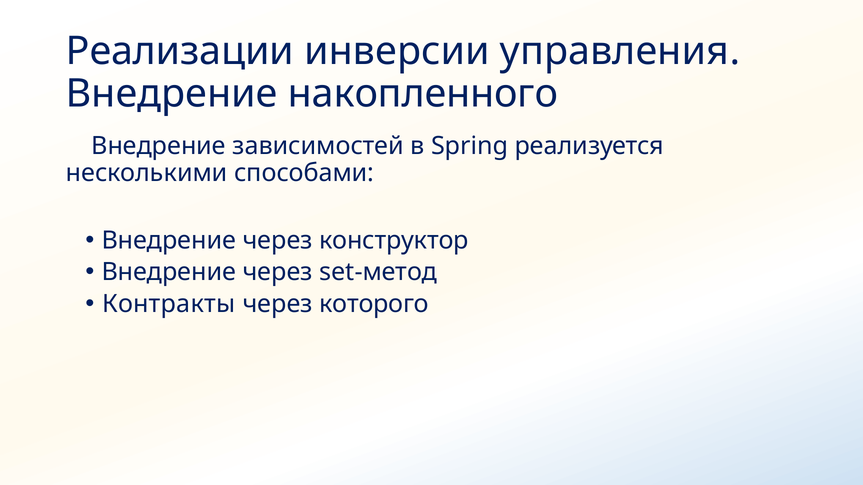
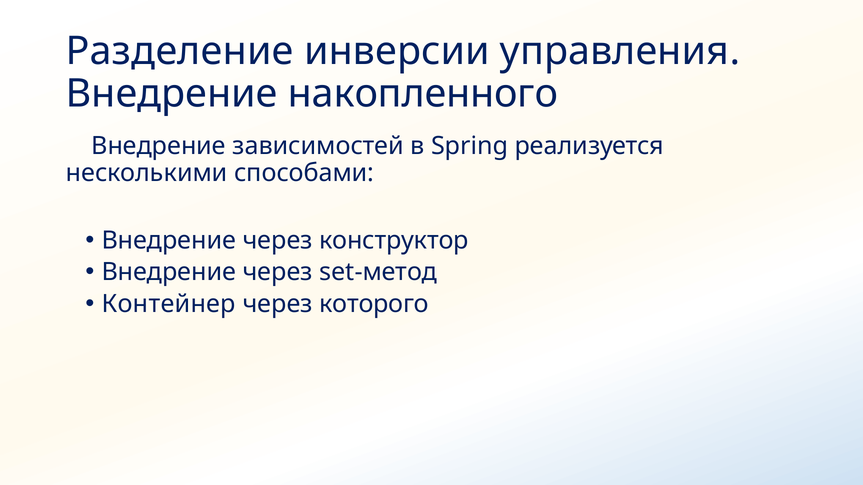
Реализации: Реализации -> Разделение
Контракты: Контракты -> Контейнер
